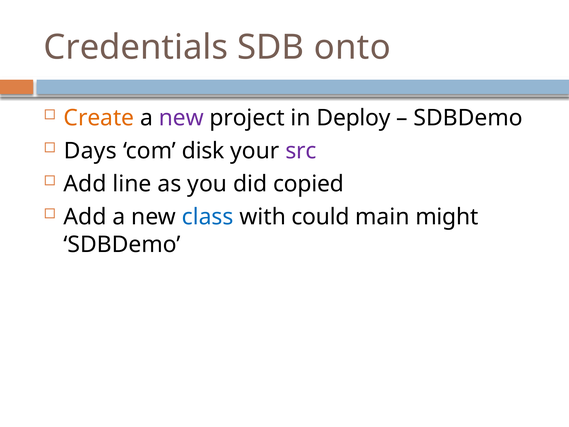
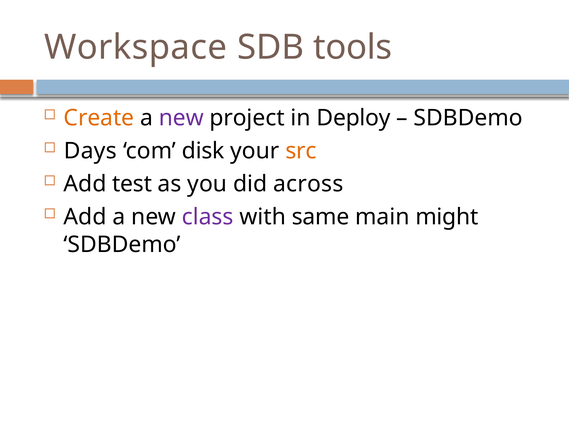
Credentials: Credentials -> Workspace
onto: onto -> tools
src colour: purple -> orange
line: line -> test
copied: copied -> across
class colour: blue -> purple
could: could -> same
